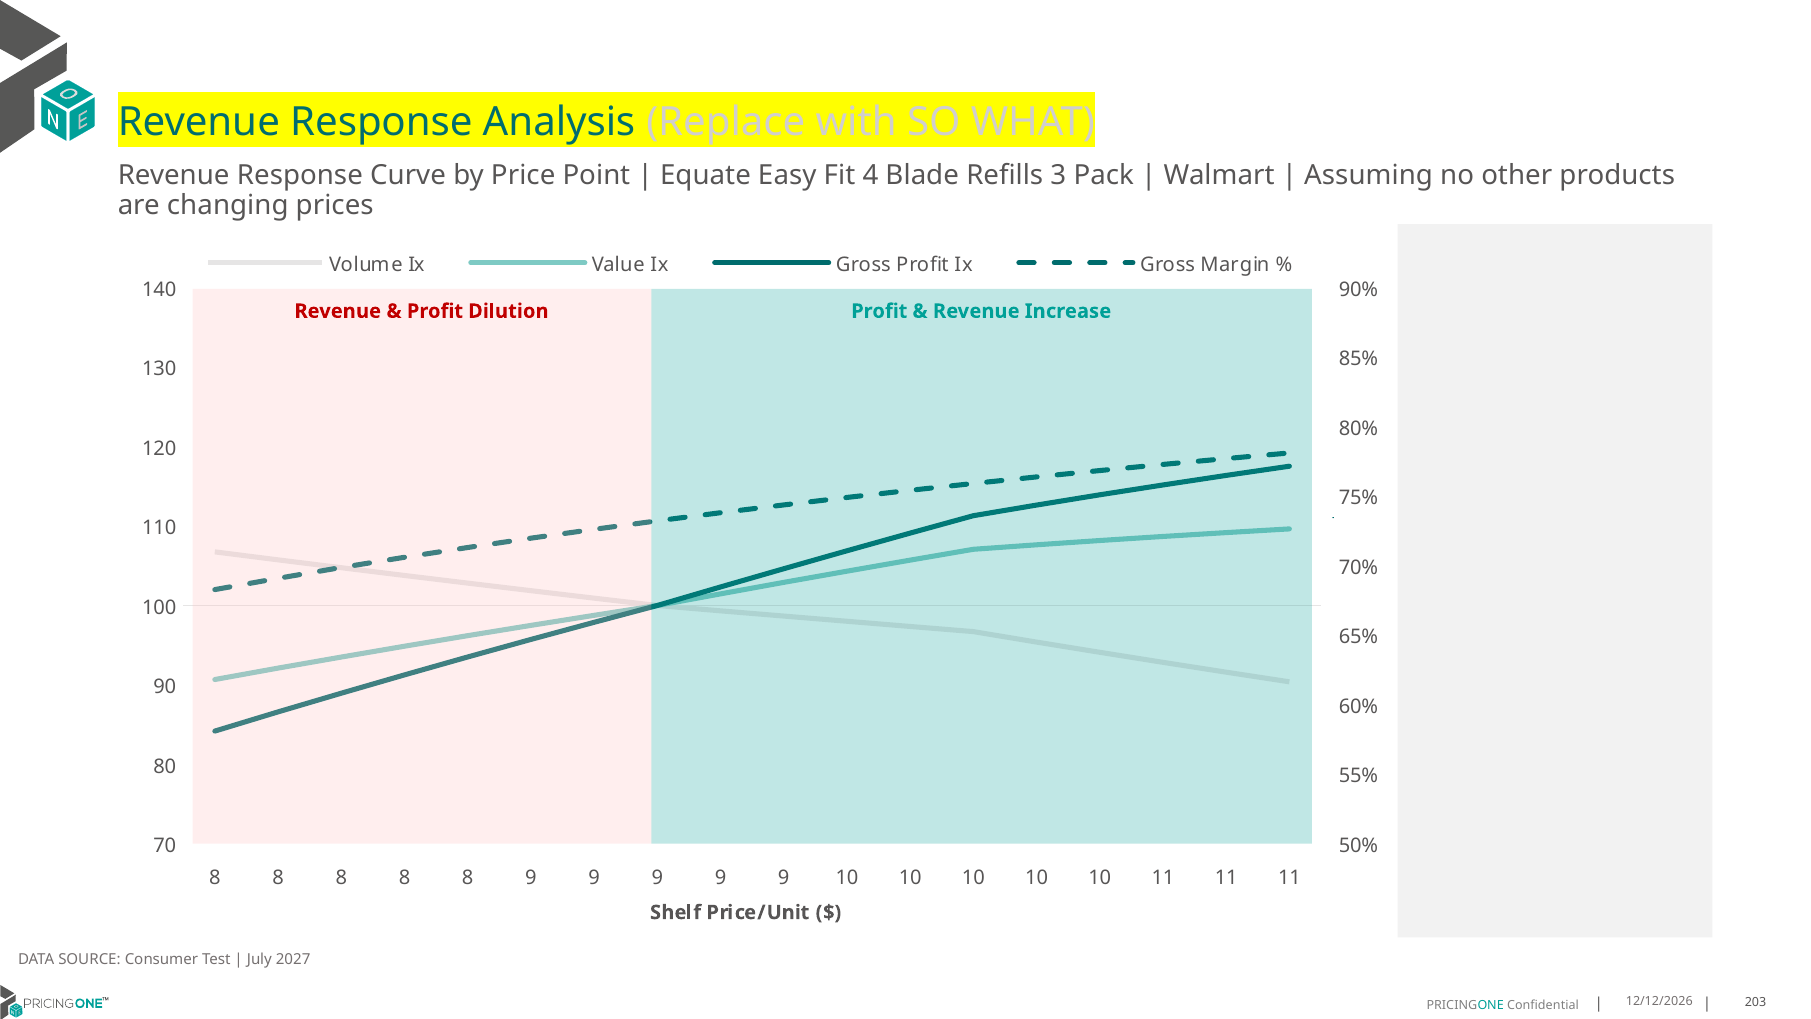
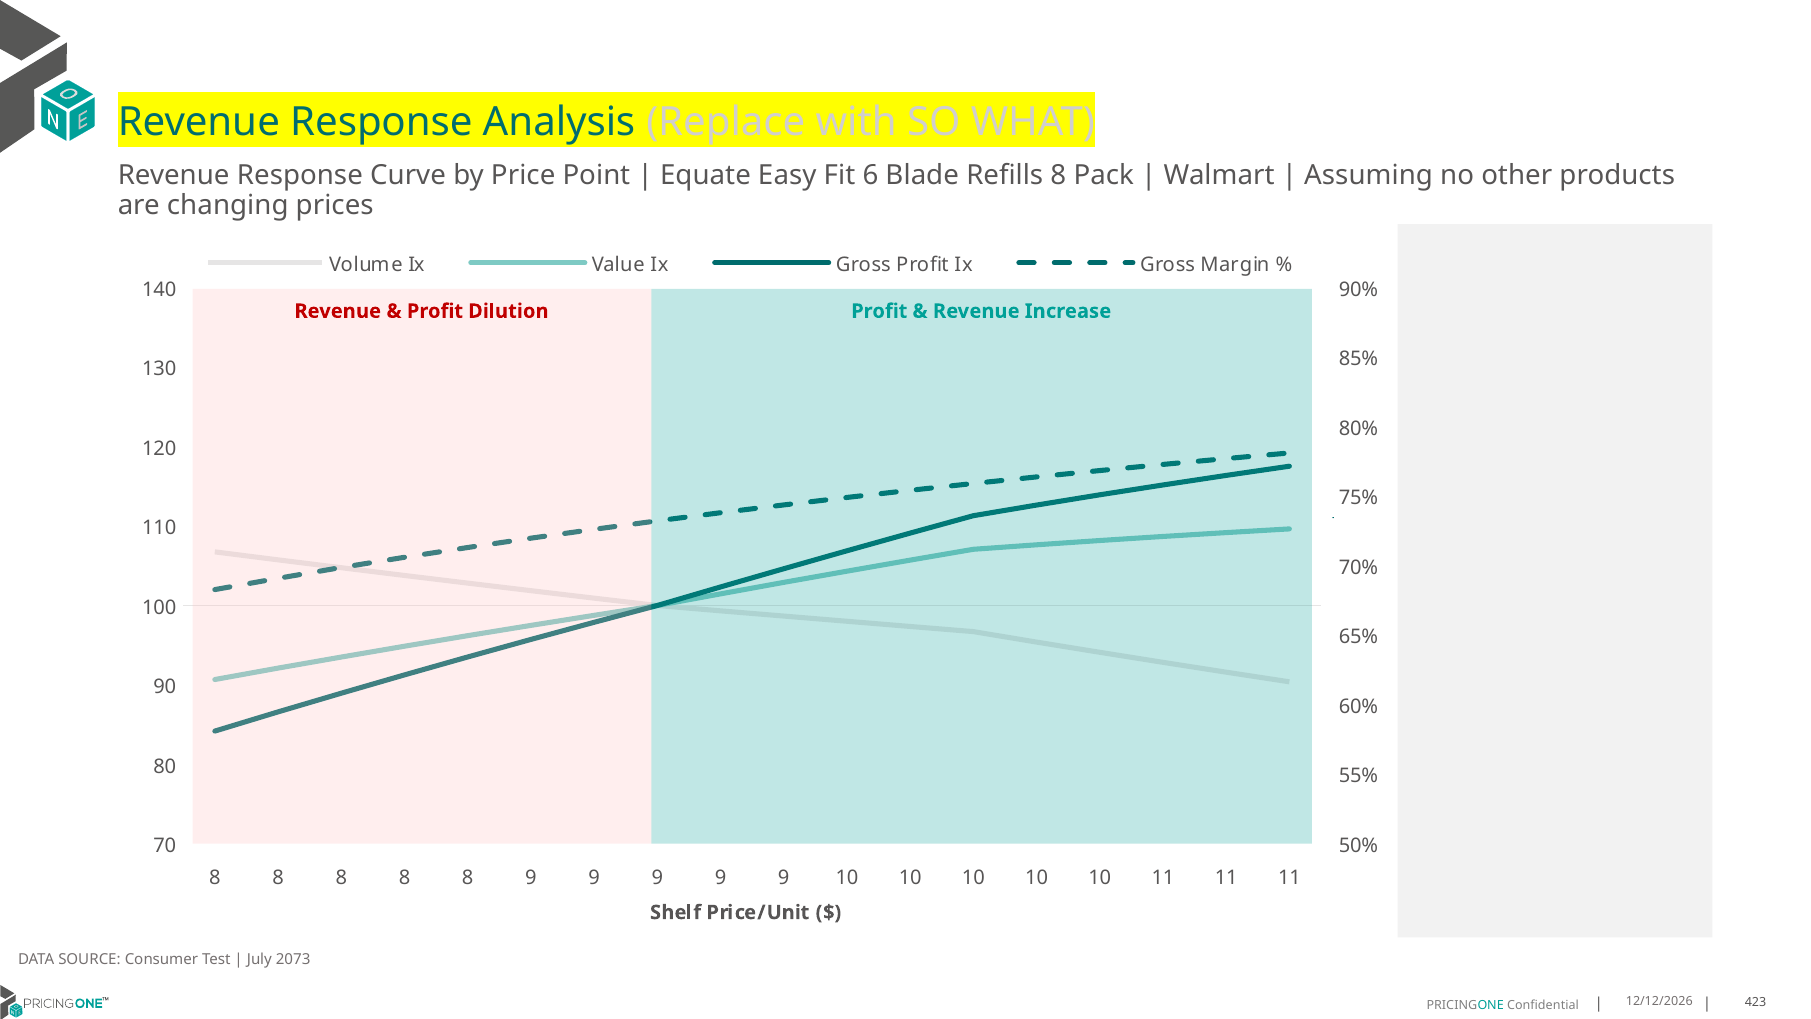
4: 4 -> 6
Refills 3: 3 -> 8
2027: 2027 -> 2073
203: 203 -> 423
